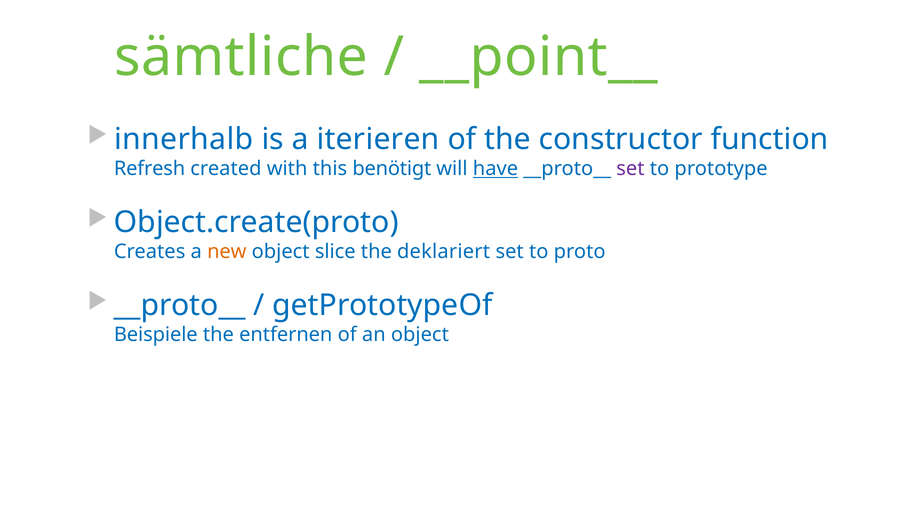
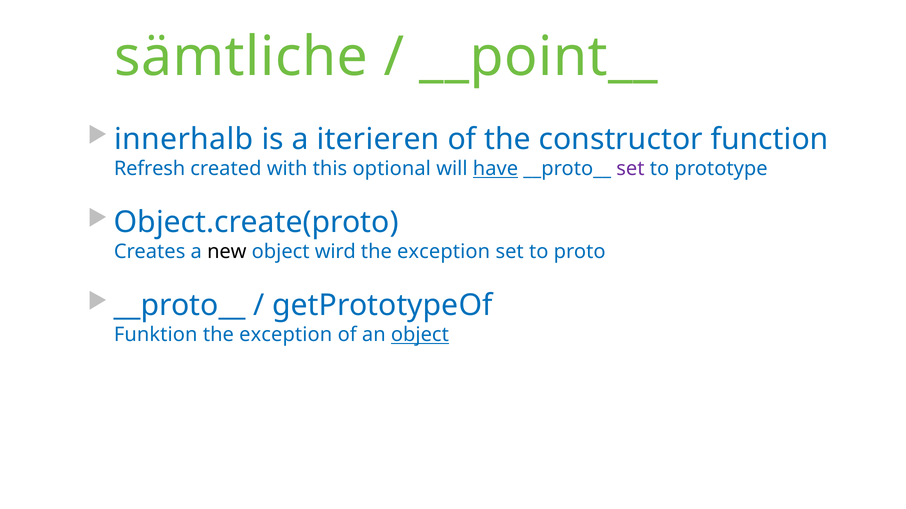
benötigt: benötigt -> optional
new colour: orange -> black
slice: slice -> wird
deklariert at (444, 252): deklariert -> exception
Beispiele: Beispiele -> Funktion
entfernen at (286, 335): entfernen -> exception
object at (420, 335) underline: none -> present
